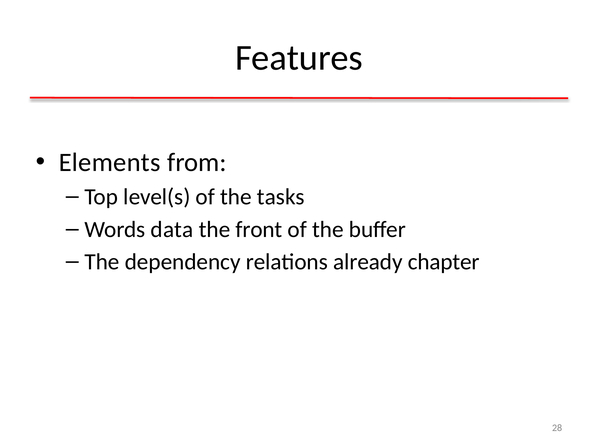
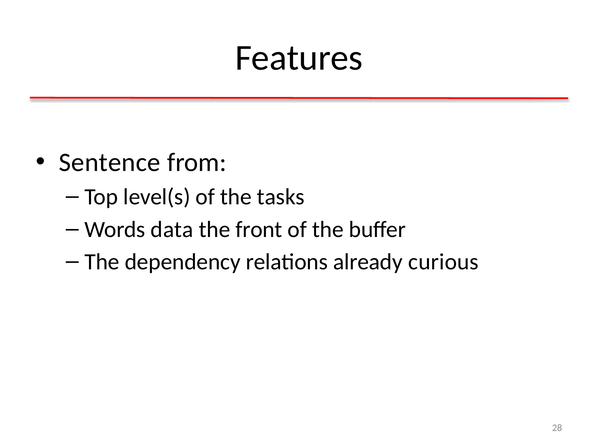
Elements: Elements -> Sentence
chapter: chapter -> curious
